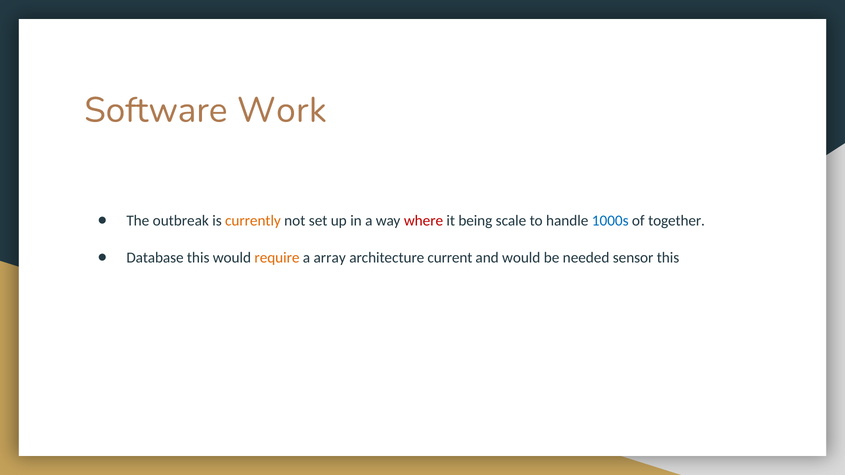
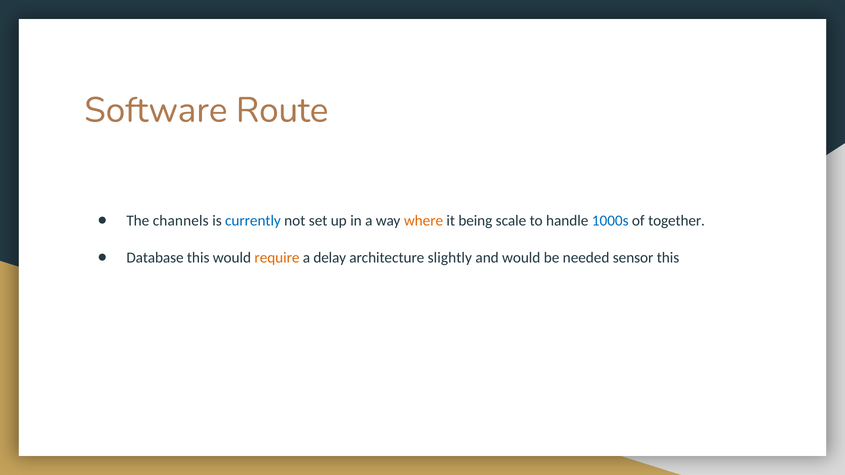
Work: Work -> Route
outbreak: outbreak -> channels
currently colour: orange -> blue
where colour: red -> orange
array: array -> delay
current: current -> slightly
